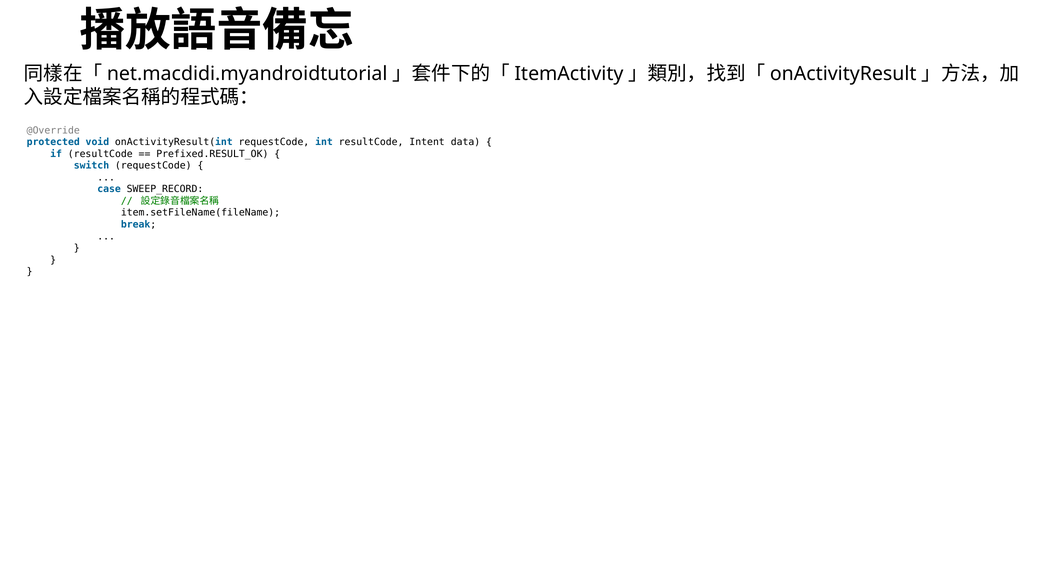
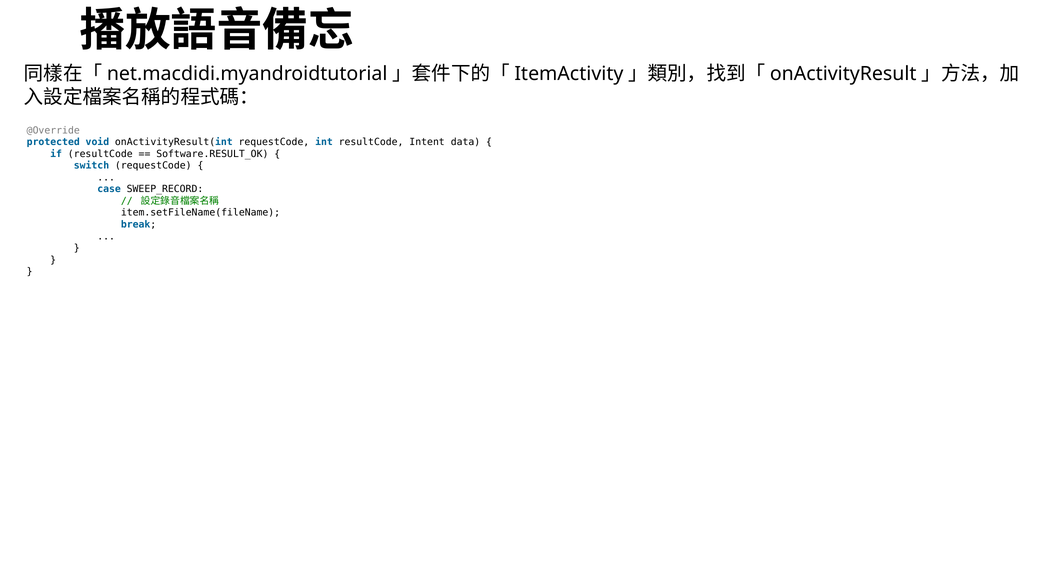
Prefixed.RESULT_OK: Prefixed.RESULT_OK -> Software.RESULT_OK
